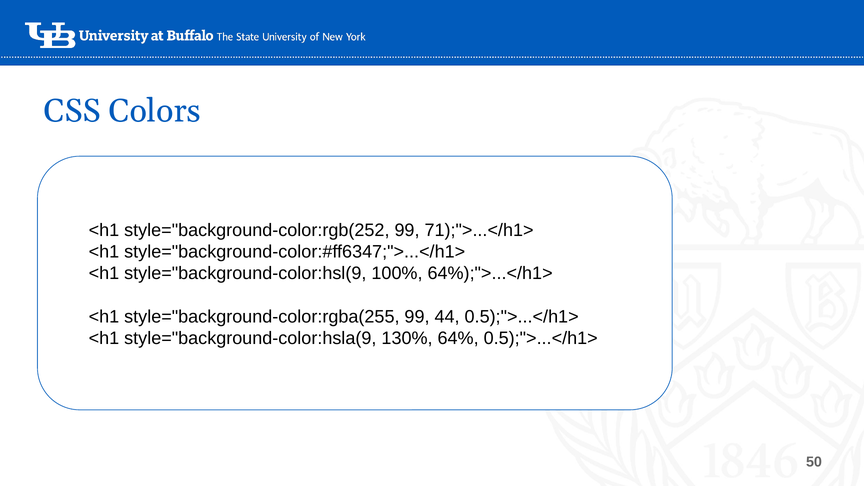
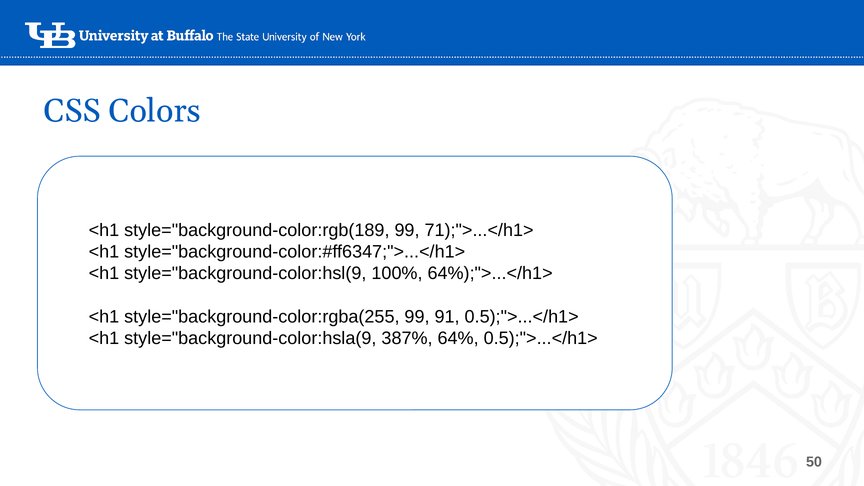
style="background-color:rgb(252: style="background-color:rgb(252 -> style="background-color:rgb(189
44: 44 -> 91
130%: 130% -> 387%
